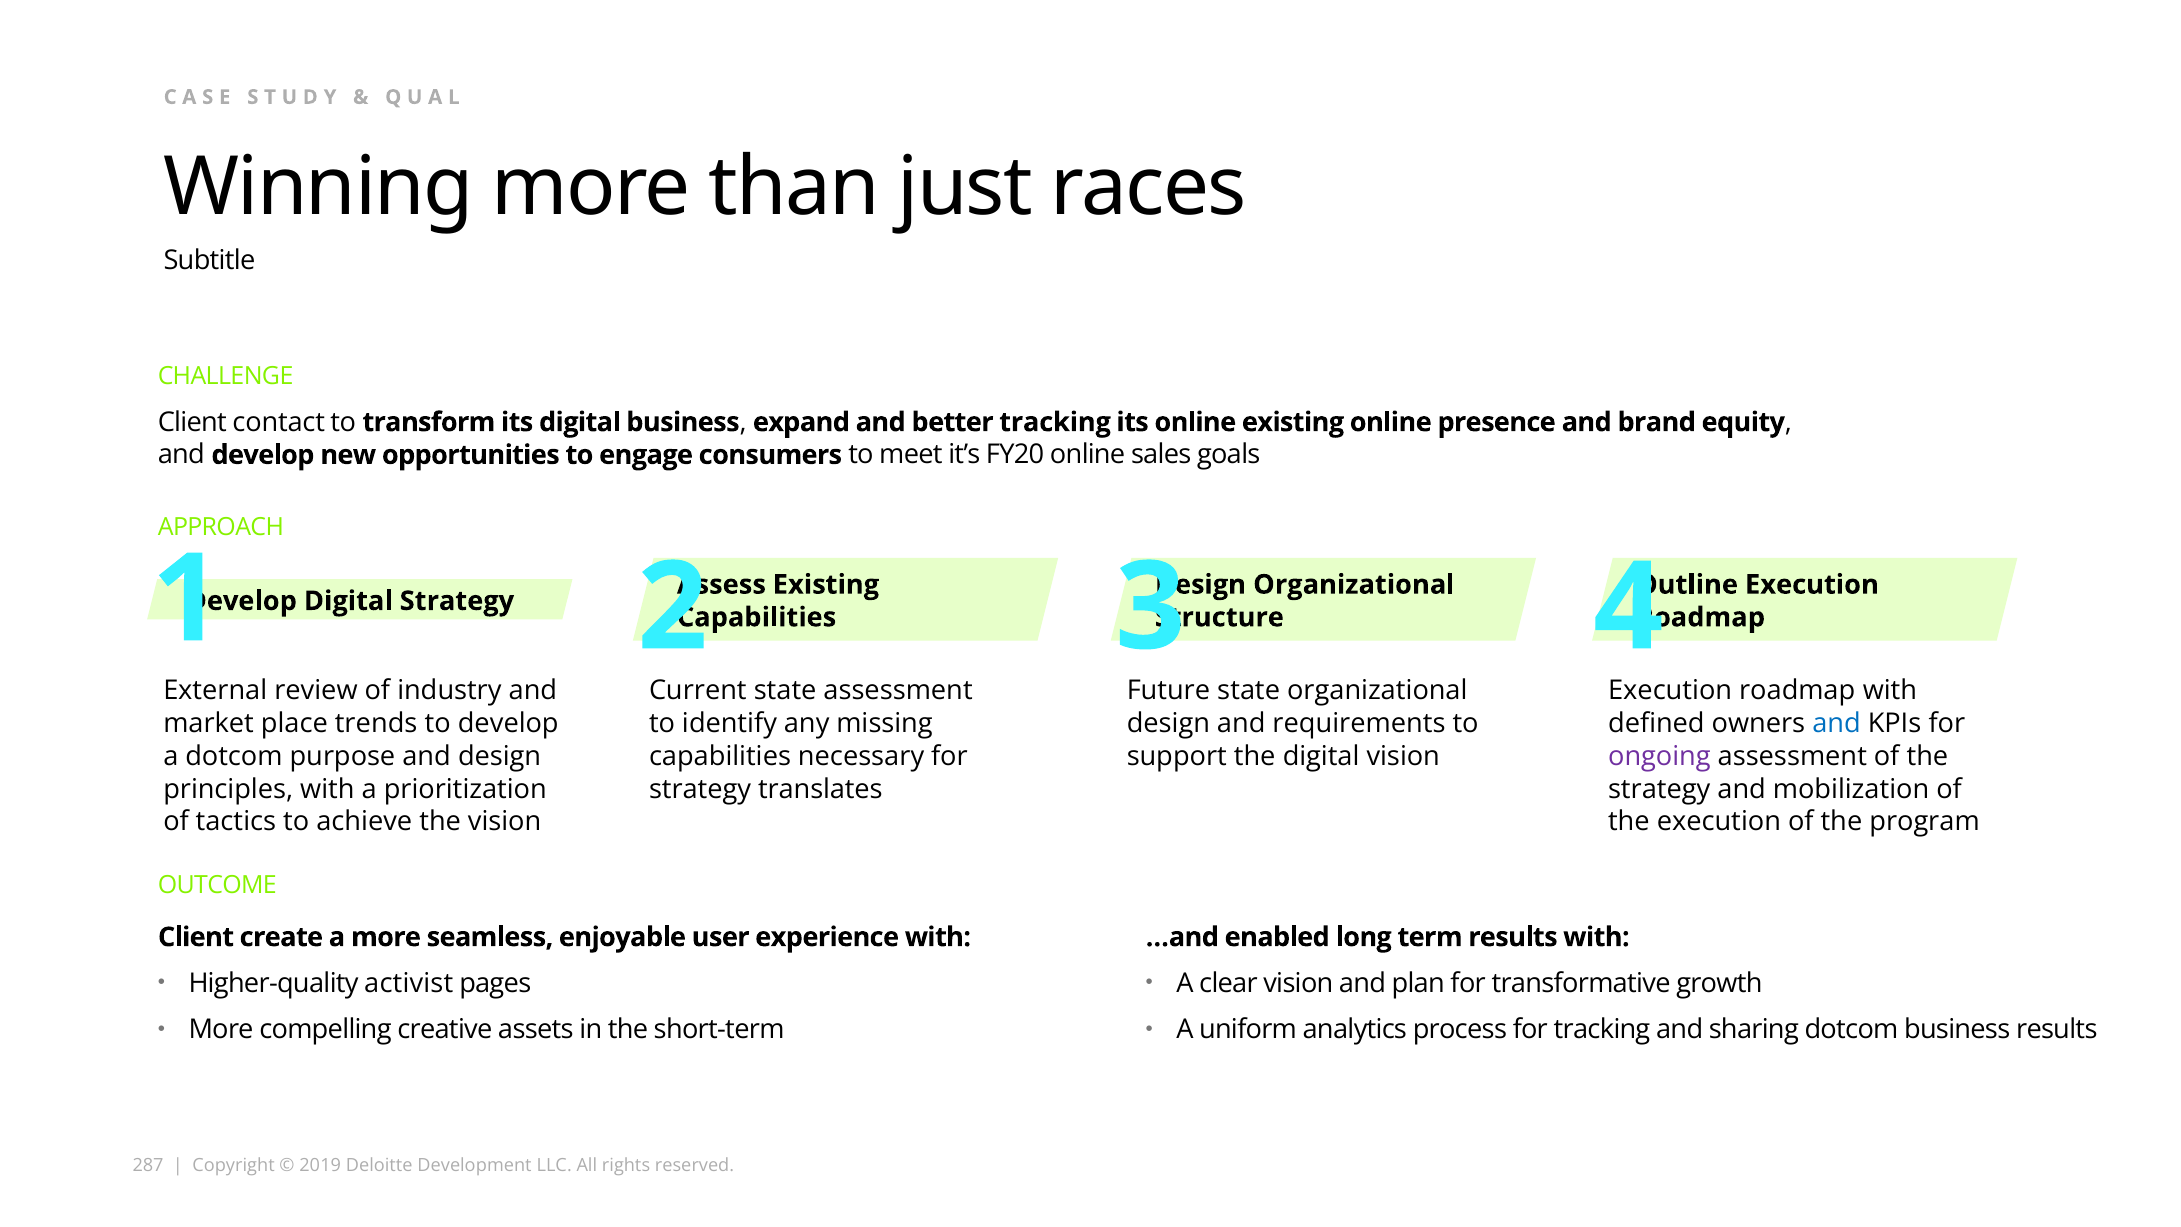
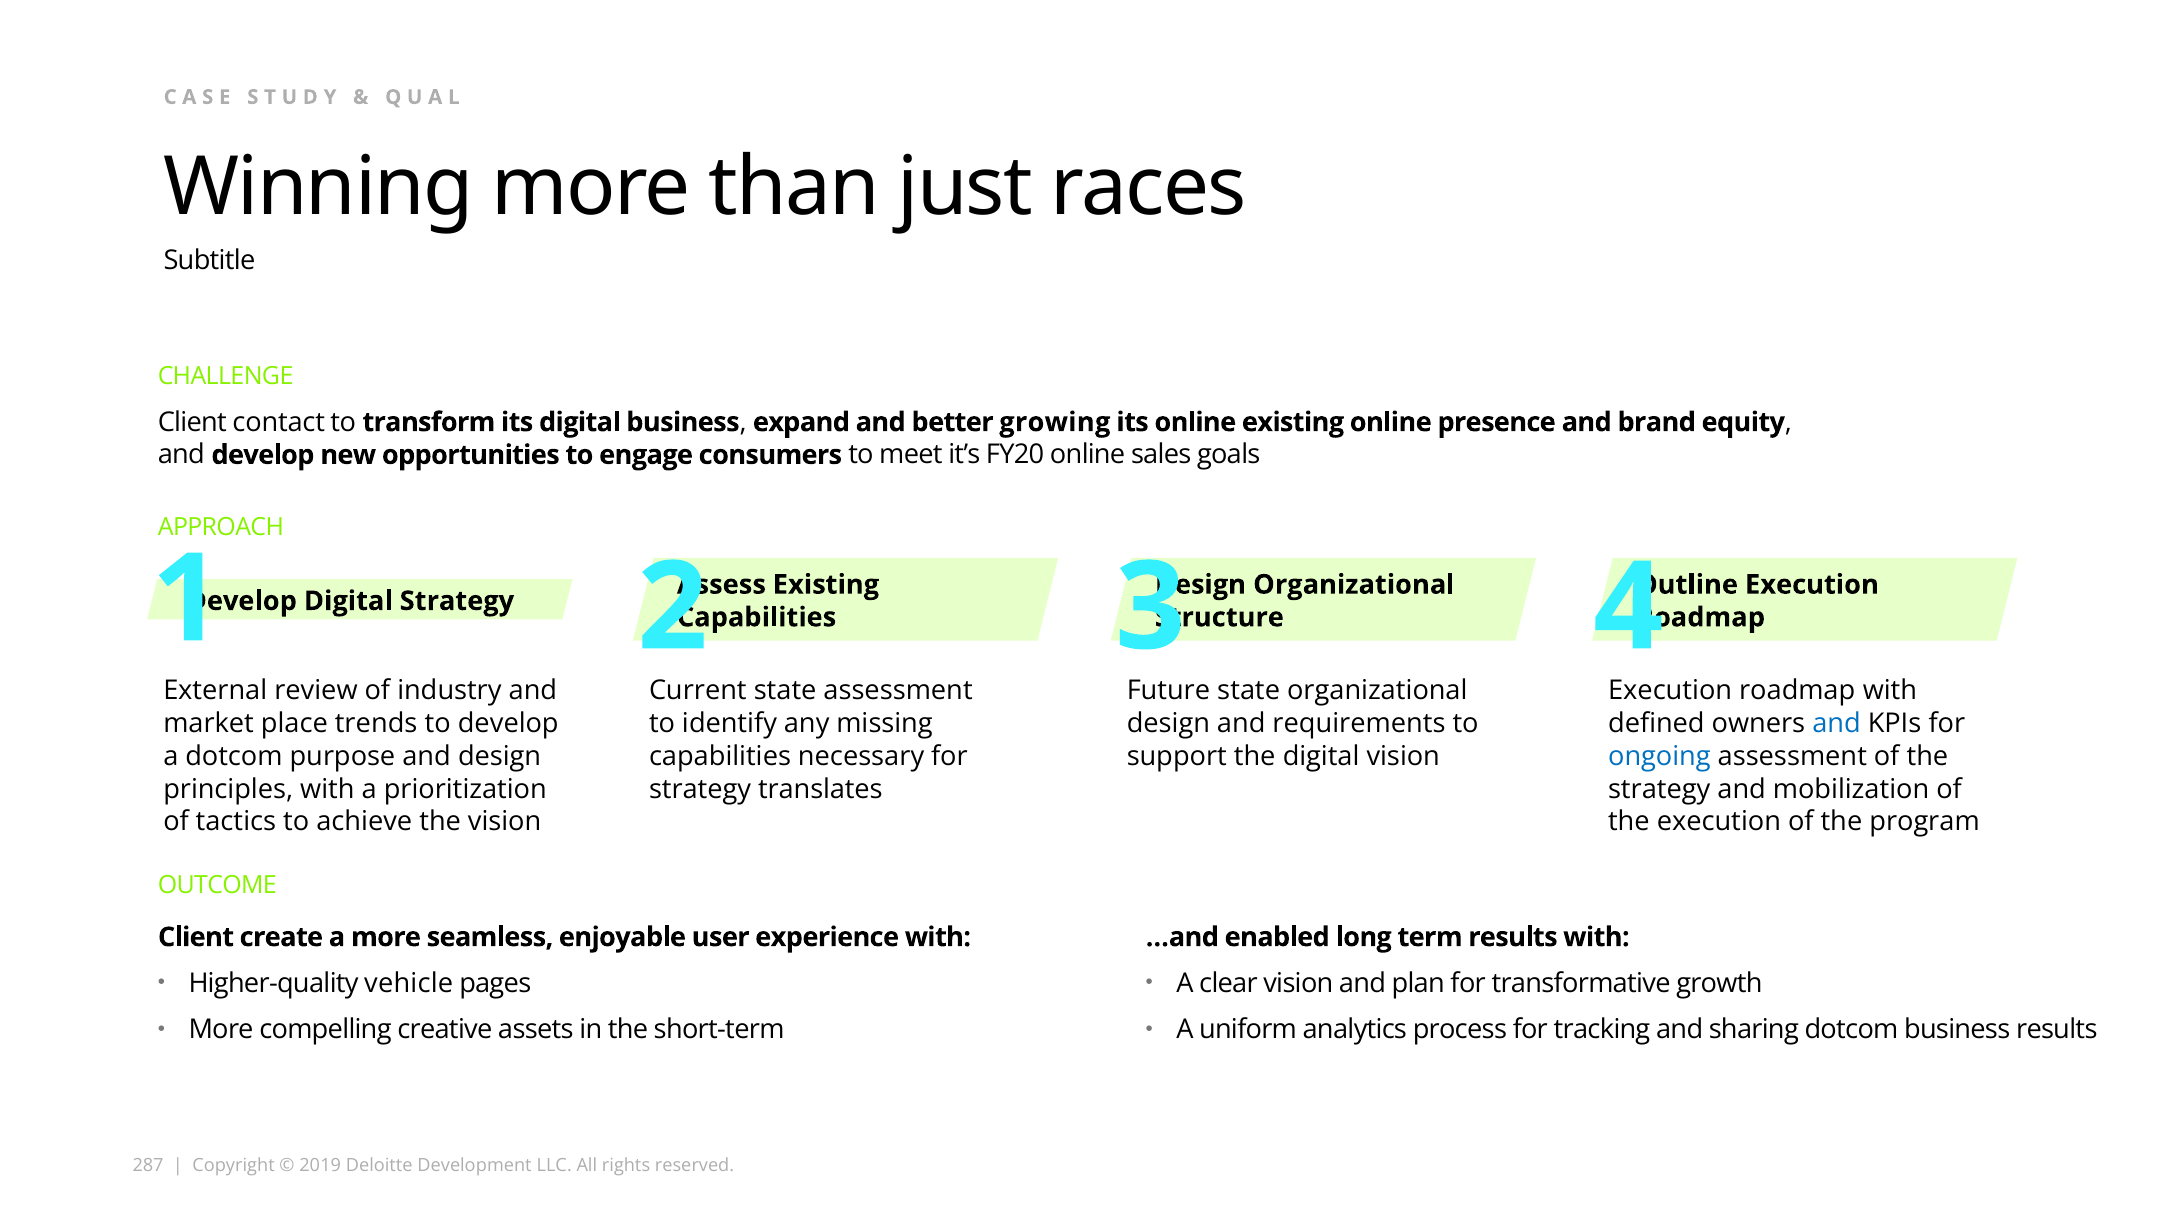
better tracking: tracking -> growing
ongoing colour: purple -> blue
activist: activist -> vehicle
